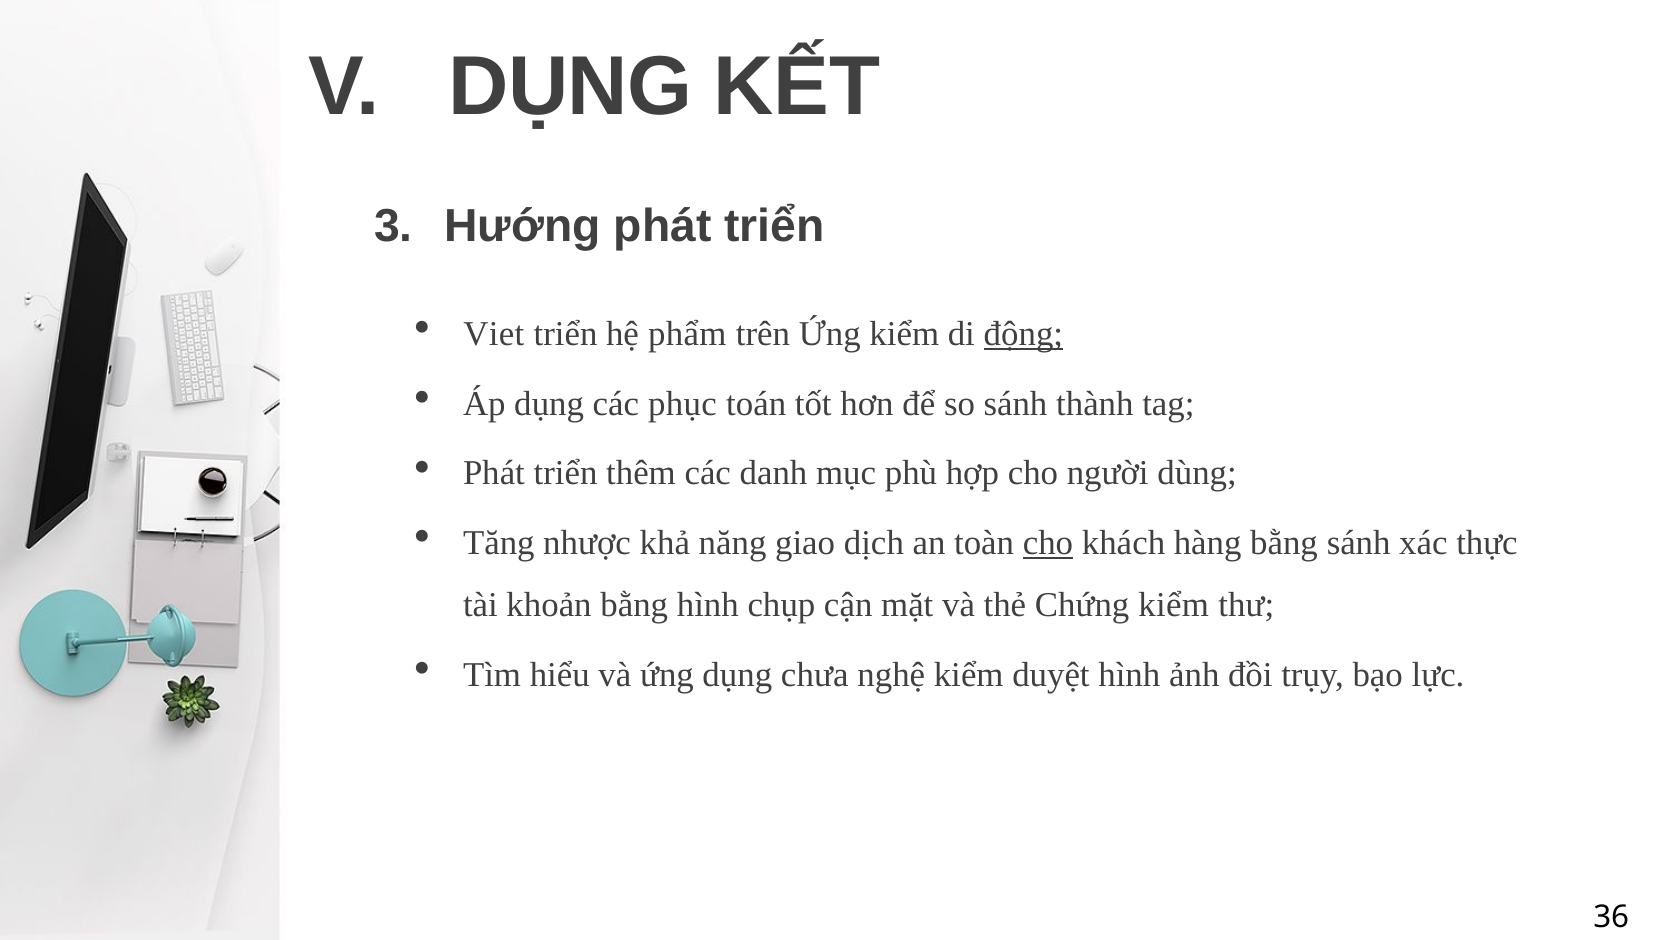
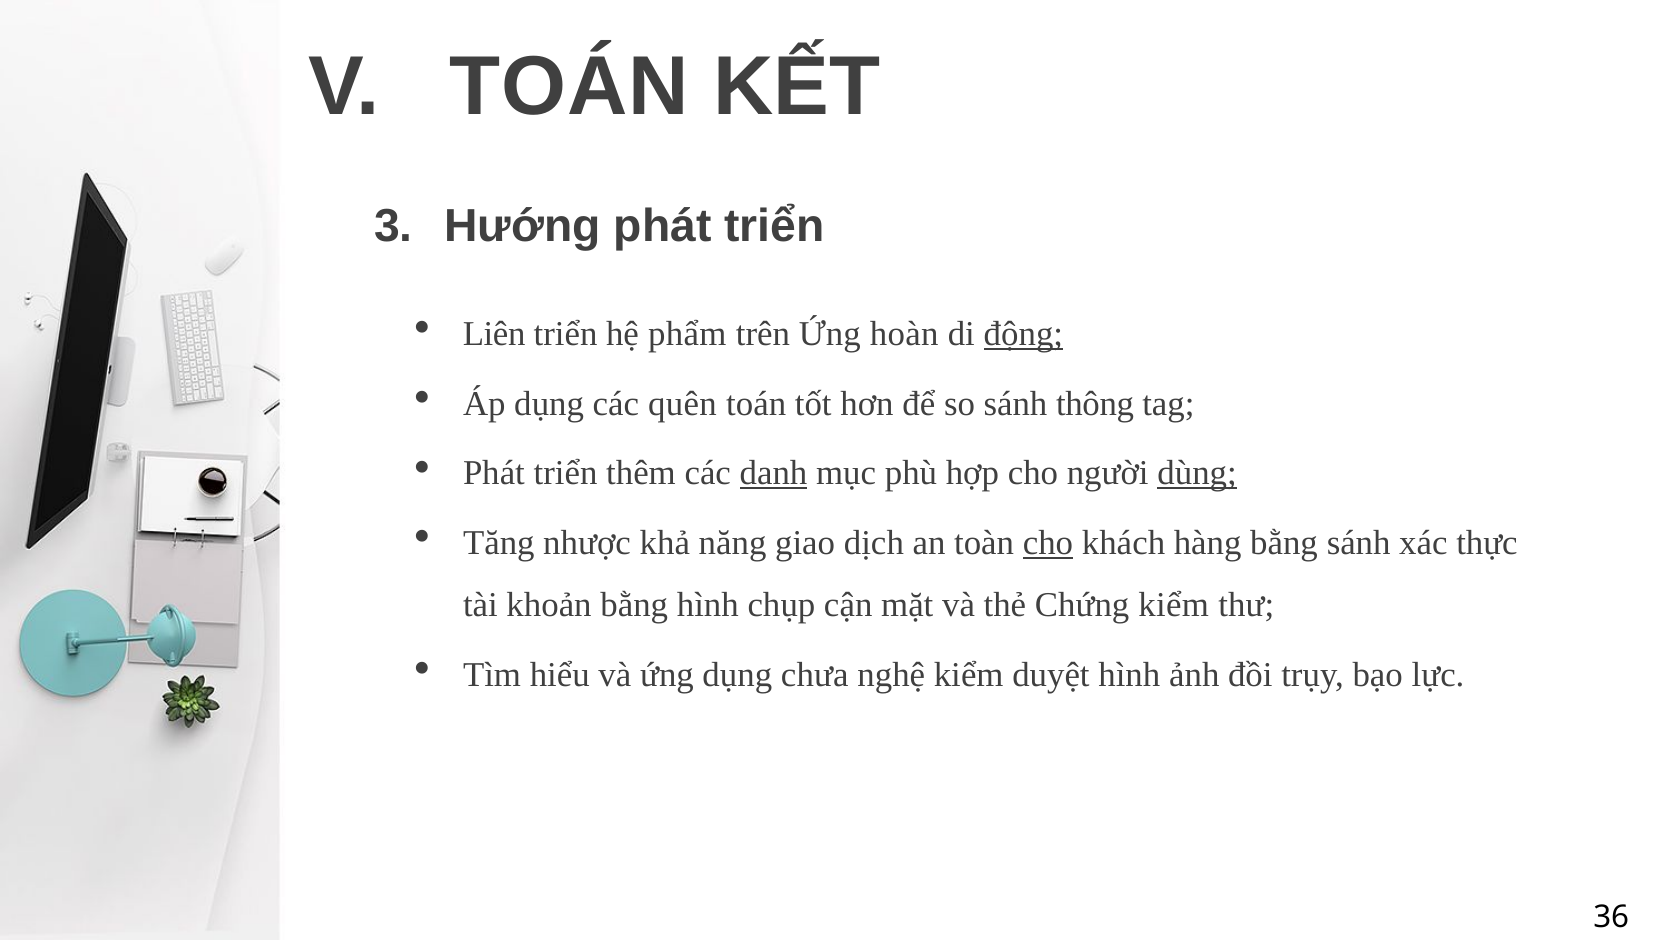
DỤNG at (570, 87): DỤNG -> TOÁN
Viet: Viet -> Liên
Ứng kiểm: kiểm -> hoàn
phục: phục -> quên
thành: thành -> thông
danh underline: none -> present
dùng underline: none -> present
